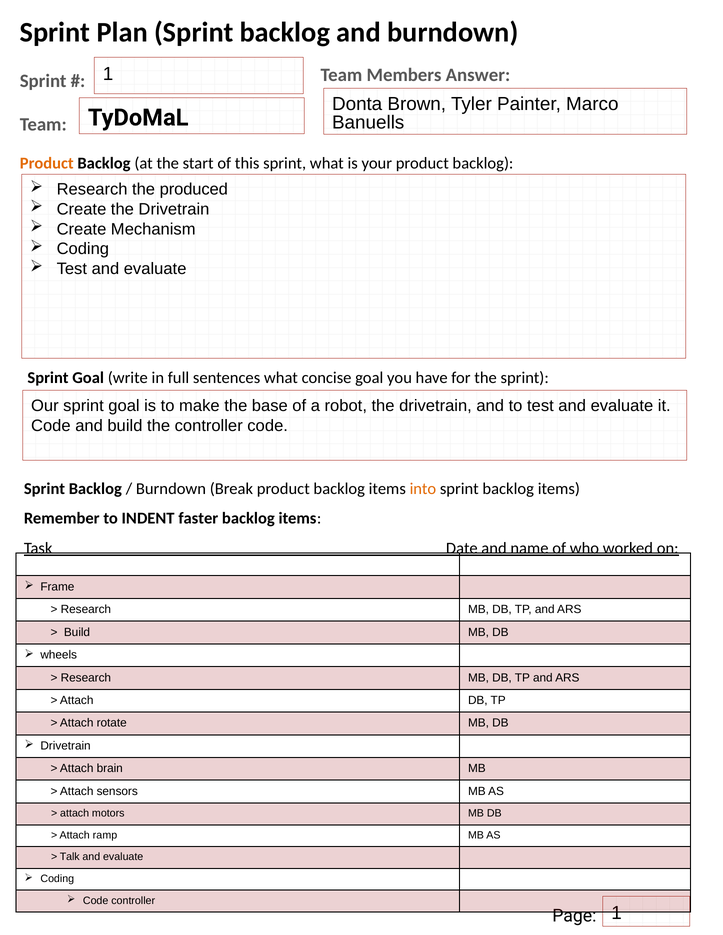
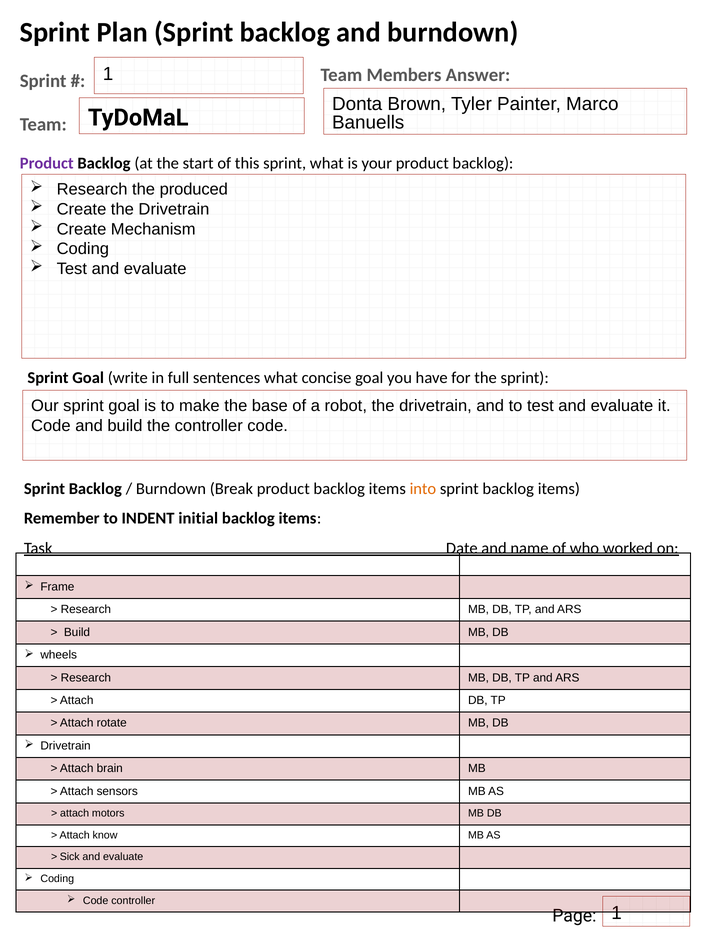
Product at (47, 163) colour: orange -> purple
faster: faster -> initial
ramp: ramp -> know
Talk: Talk -> Sick
